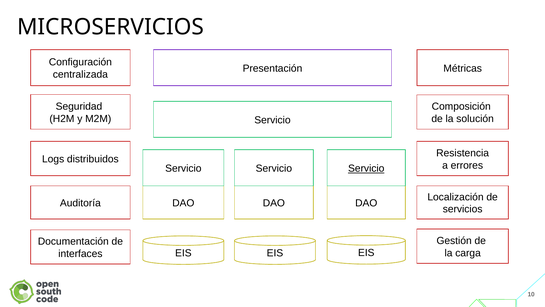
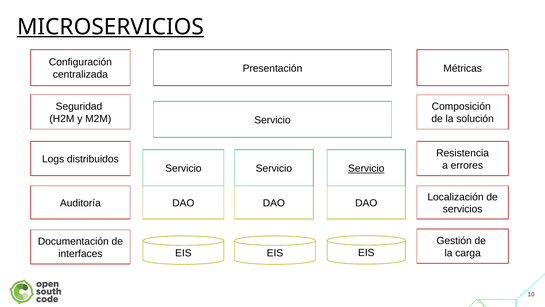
MICROSERVICIOS underline: none -> present
